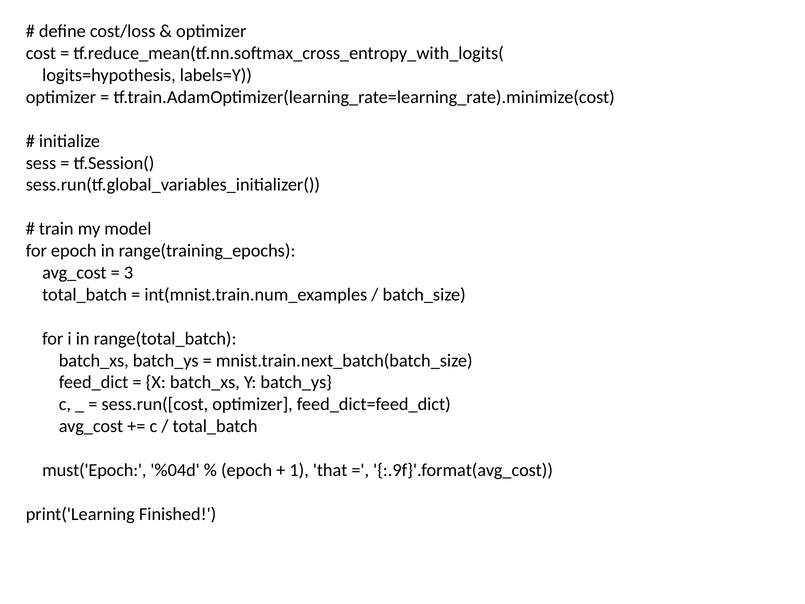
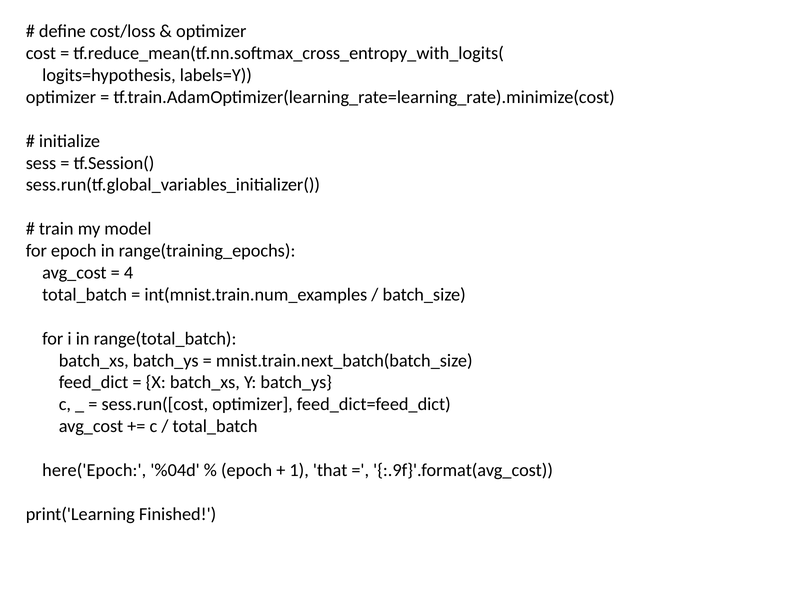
3: 3 -> 4
must('Epoch: must('Epoch -> here('Epoch
